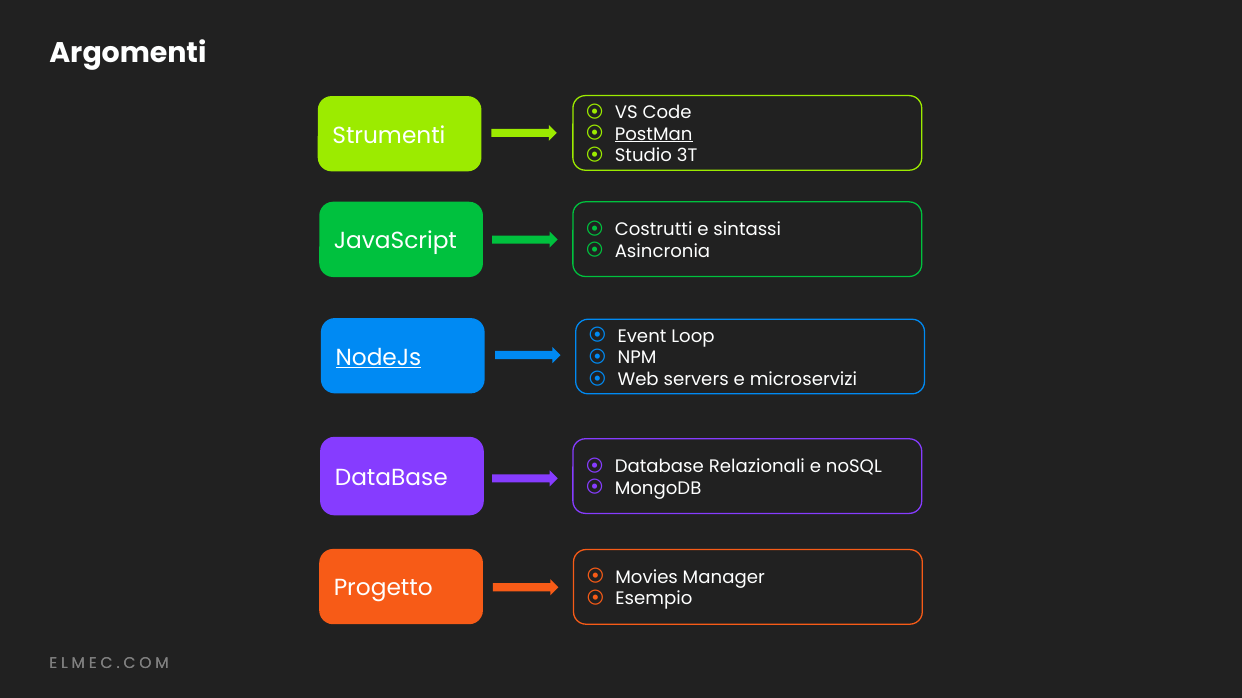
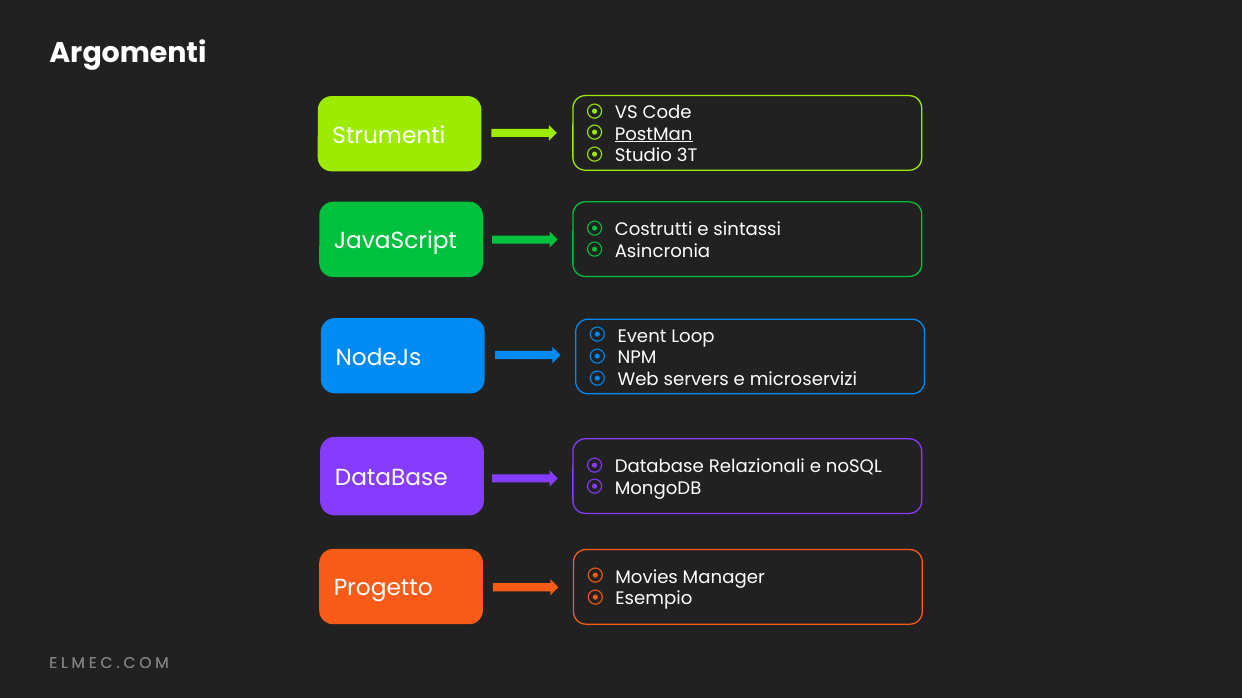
NodeJs underline: present -> none
